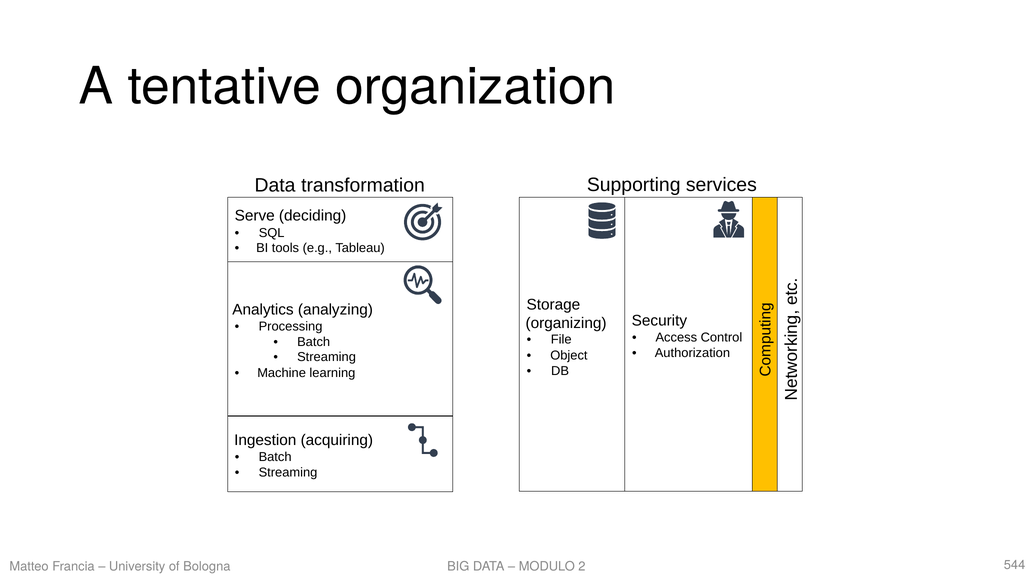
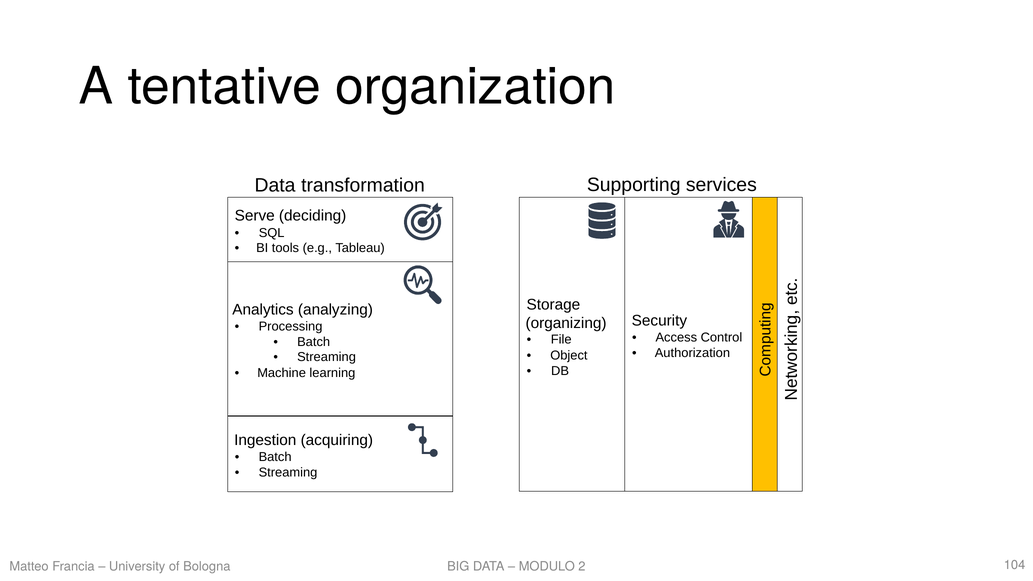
544: 544 -> 104
